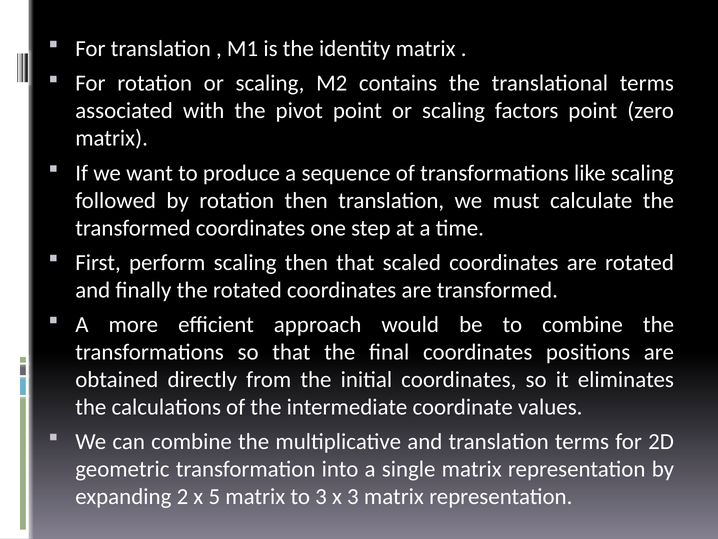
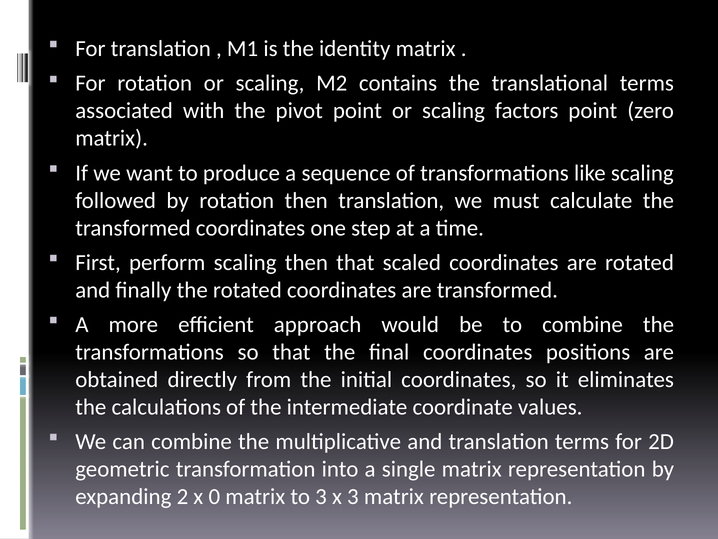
5: 5 -> 0
